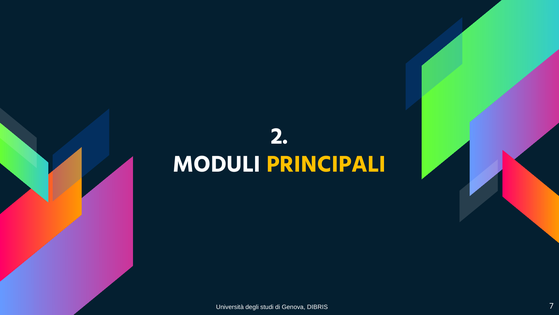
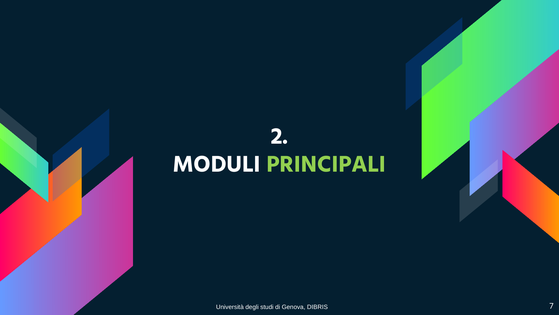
PRINCIPALI colour: yellow -> light green
